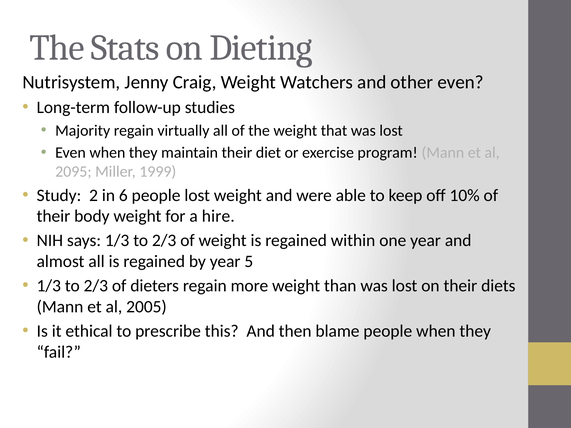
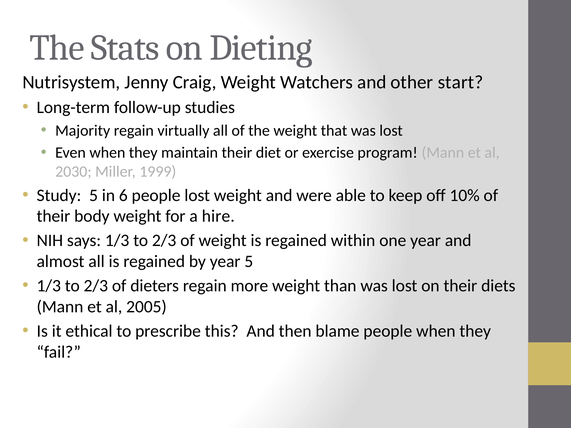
other even: even -> start
2095: 2095 -> 2030
Study 2: 2 -> 5
